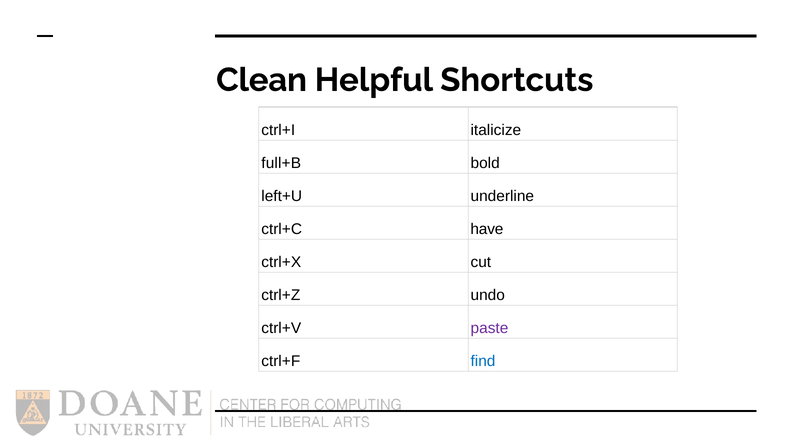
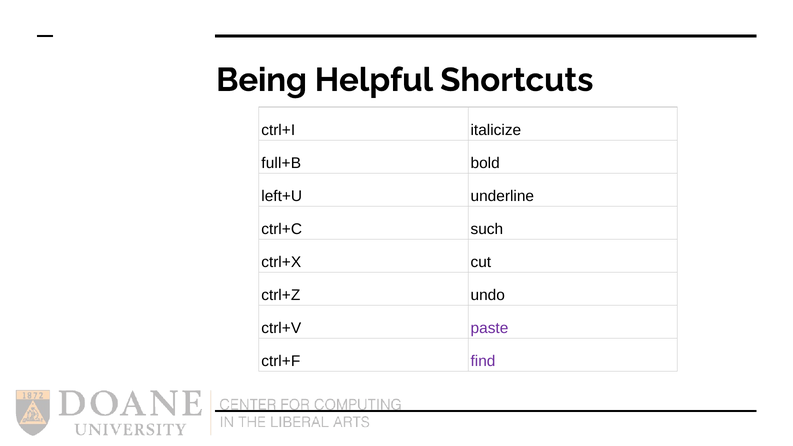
Clean: Clean -> Being
have: have -> such
find colour: blue -> purple
